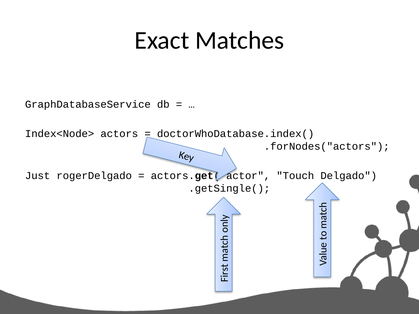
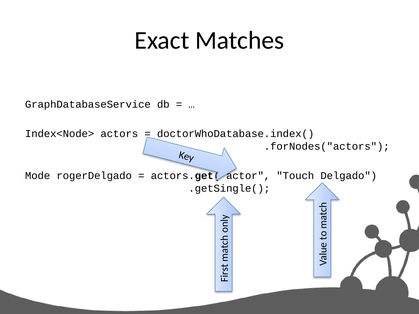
Just: Just -> Mode
